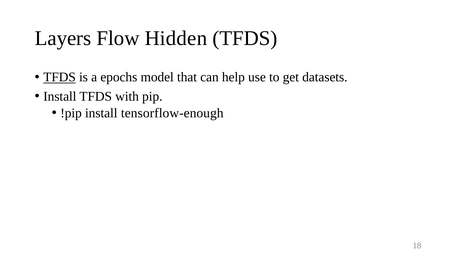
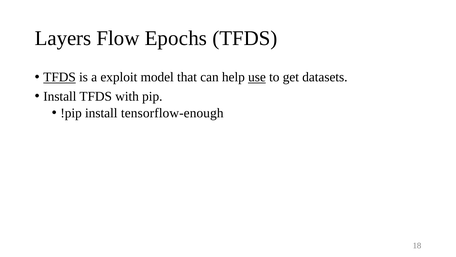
Hidden: Hidden -> Epochs
epochs: epochs -> exploit
use underline: none -> present
